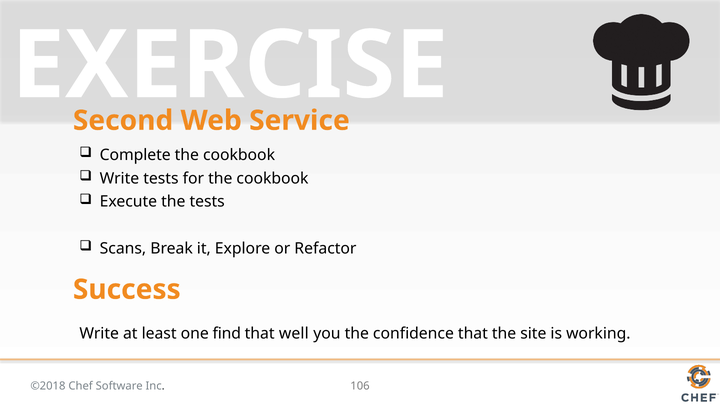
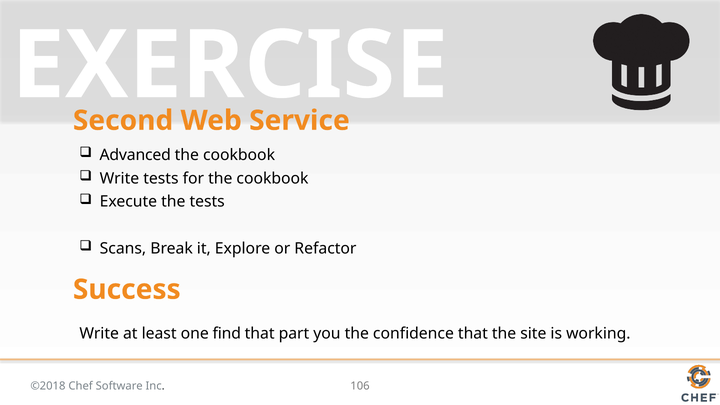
Complete: Complete -> Advanced
well: well -> part
